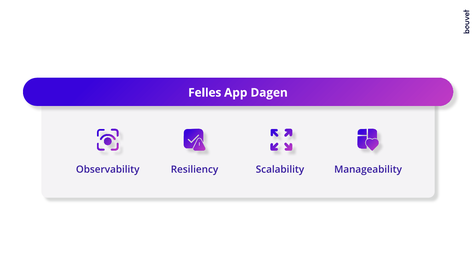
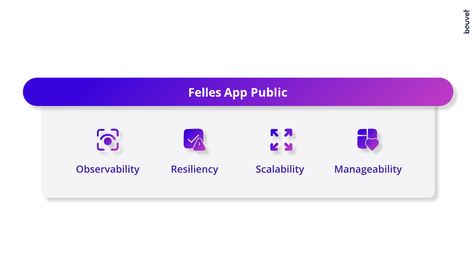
Dagen: Dagen -> Public
